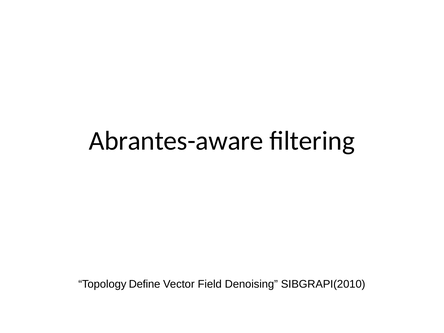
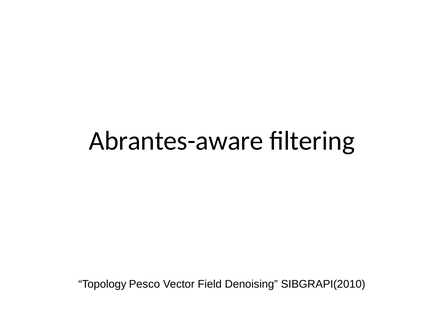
Define: Define -> Pesco
